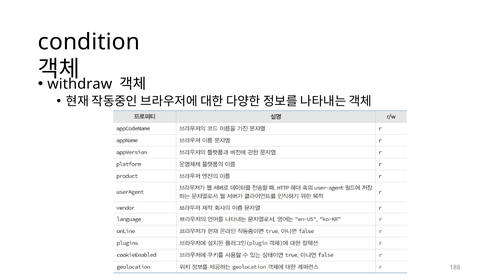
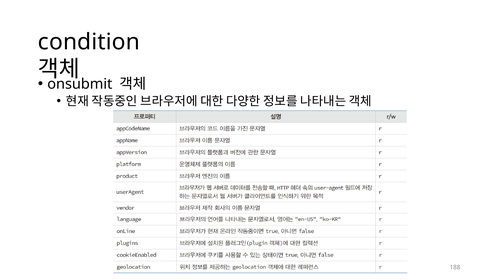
withdraw: withdraw -> onsubmit
